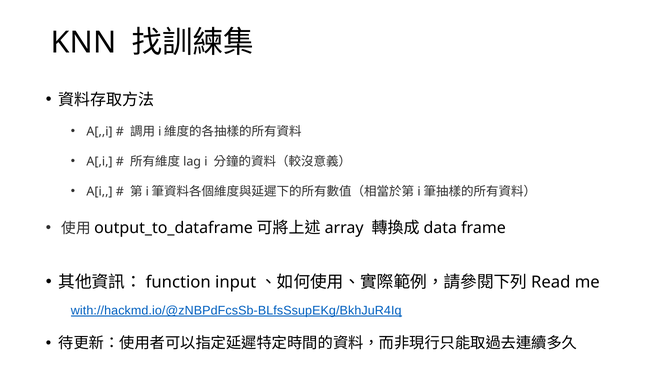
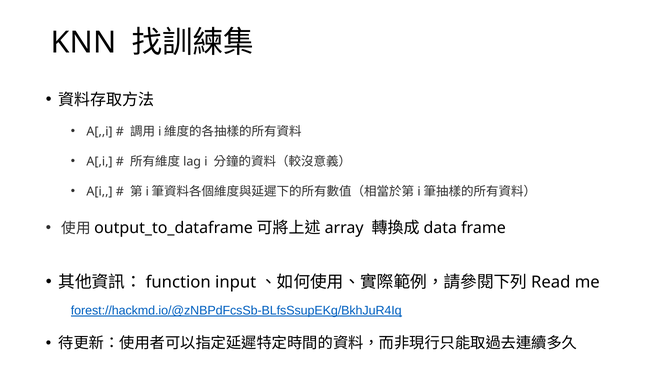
with://hackmd.io/@zNBPdFcsSb-BLfsSsupEKg/BkhJuR4Iq: with://hackmd.io/@zNBPdFcsSb-BLfsSsupEKg/BkhJuR4Iq -> forest://hackmd.io/@zNBPdFcsSb-BLfsSsupEKg/BkhJuR4Iq
